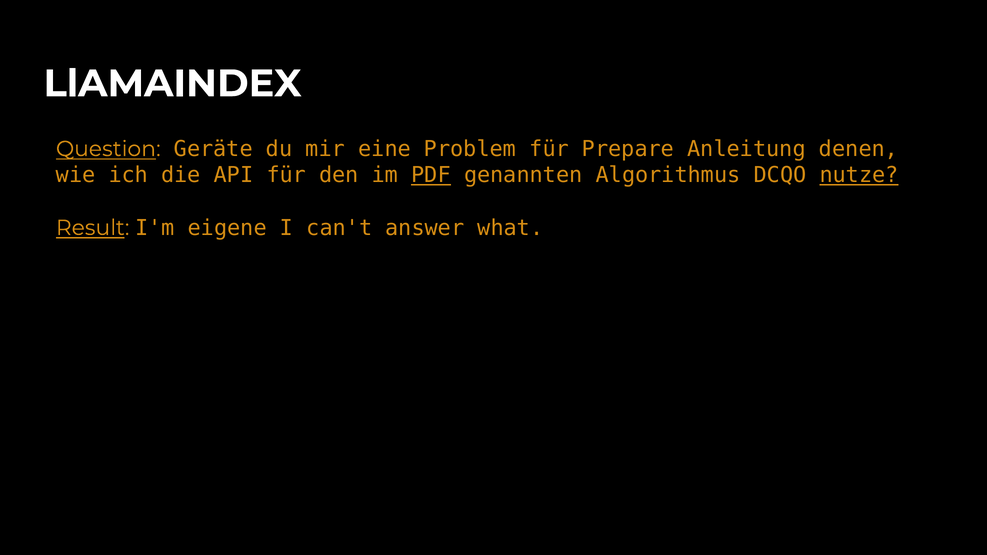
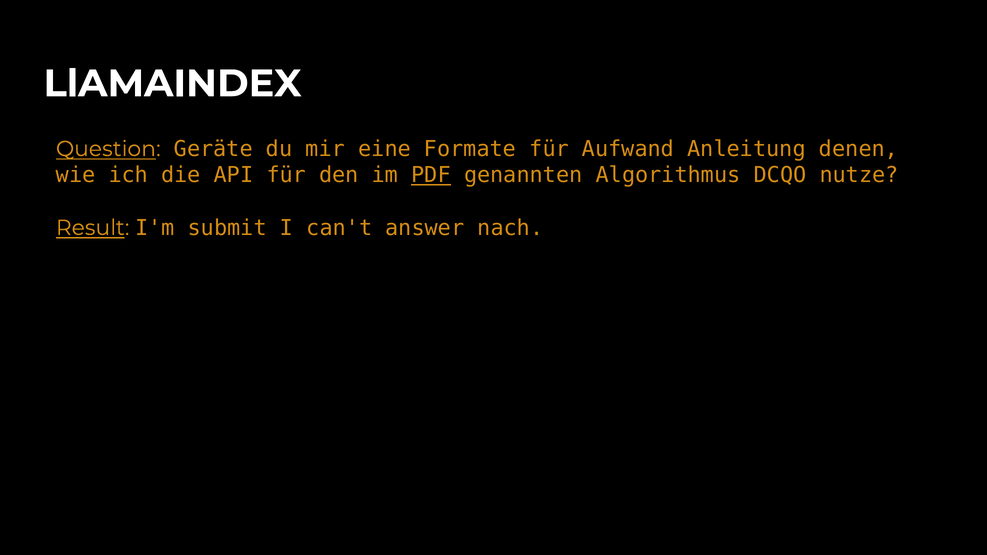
Problem: Problem -> Formate
Prepare: Prepare -> Aufwand
nutze underline: present -> none
eigene: eigene -> submit
what: what -> nach
